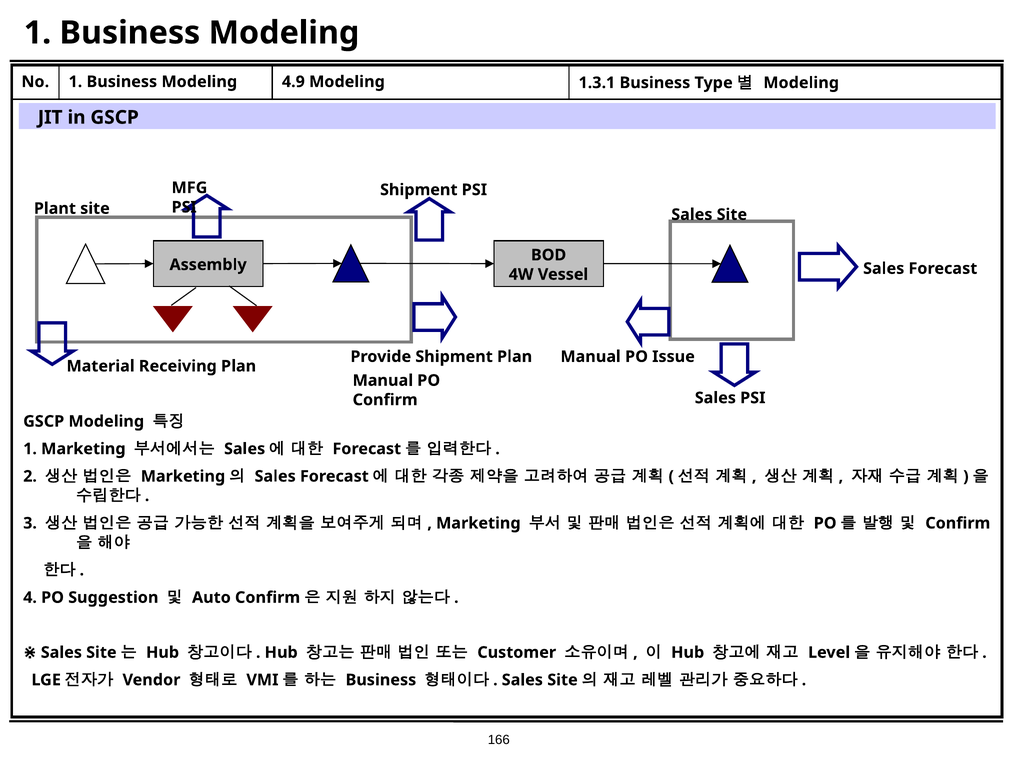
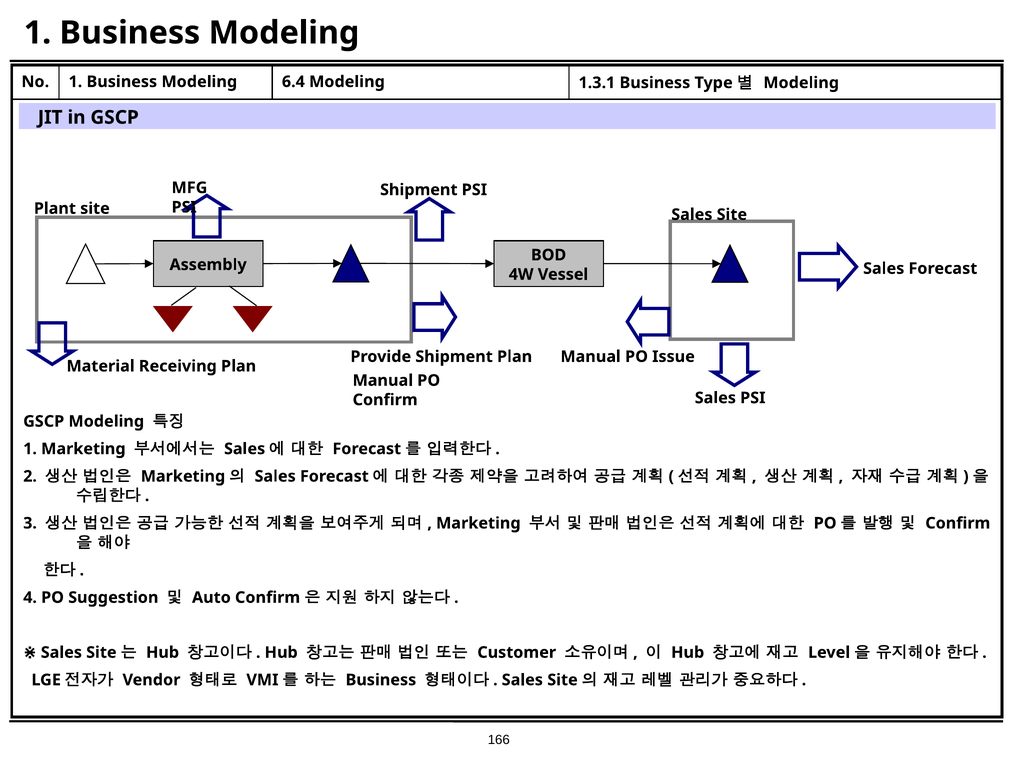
4.9: 4.9 -> 6.4
